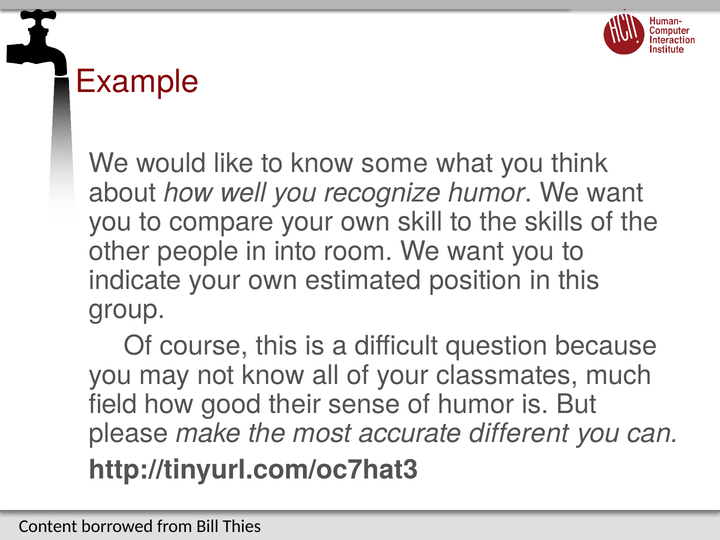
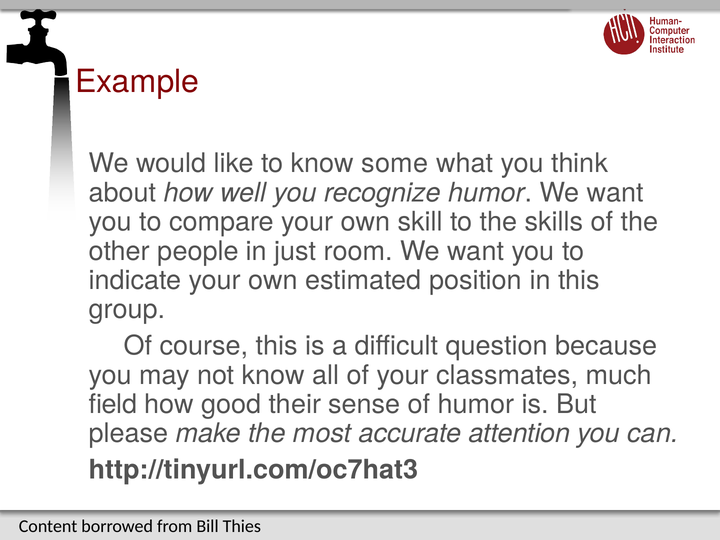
into: into -> just
different: different -> attention
